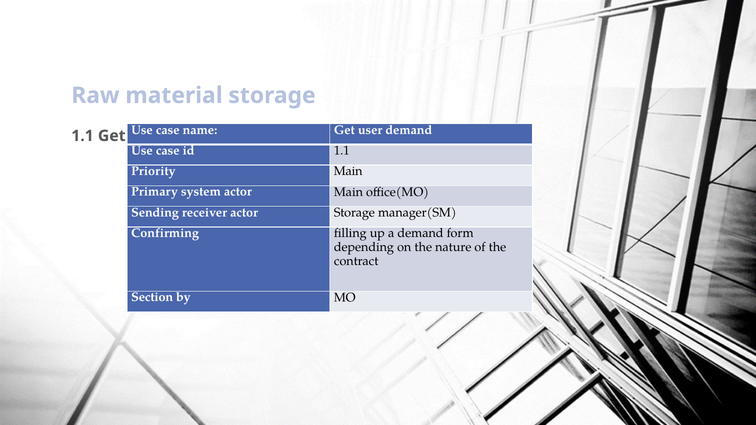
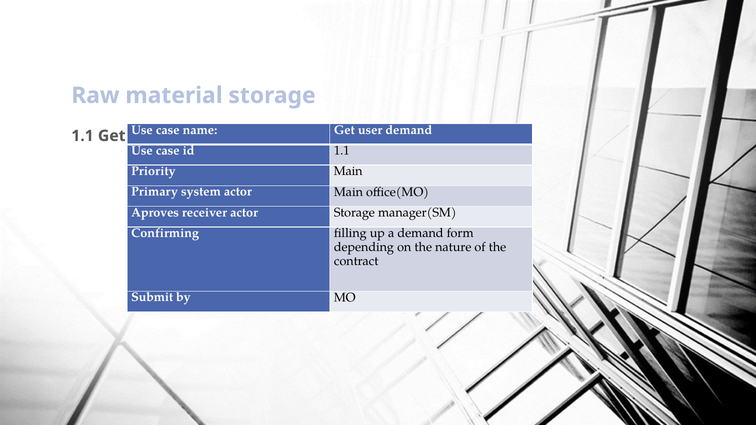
Sending: Sending -> Aproves
Section: Section -> Submit
